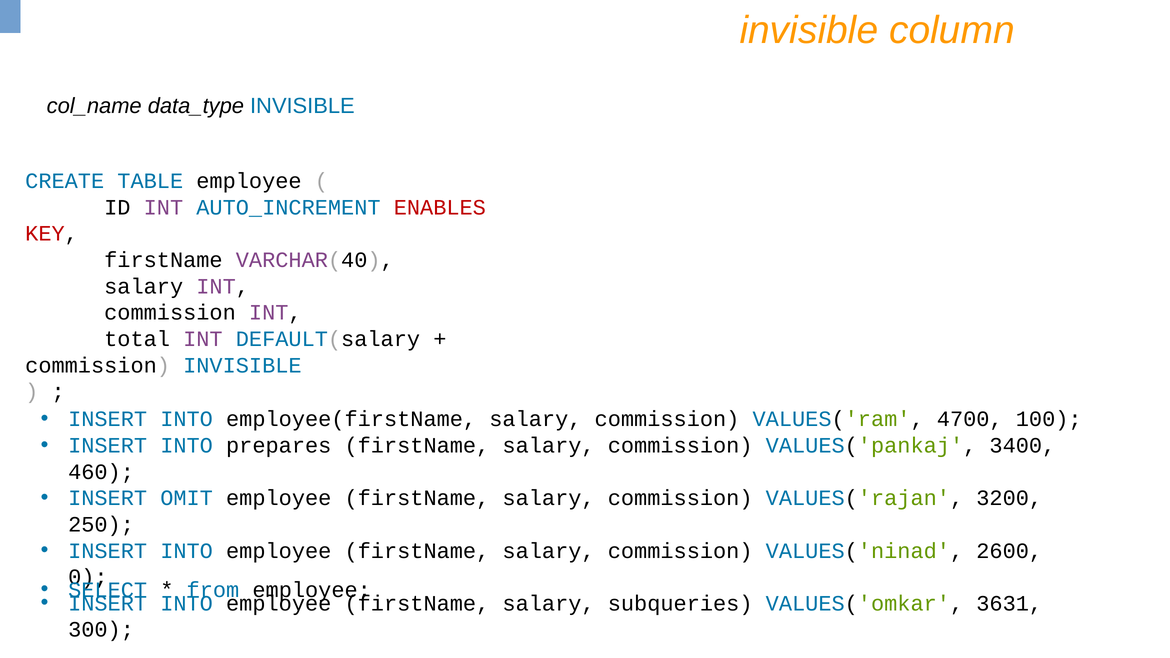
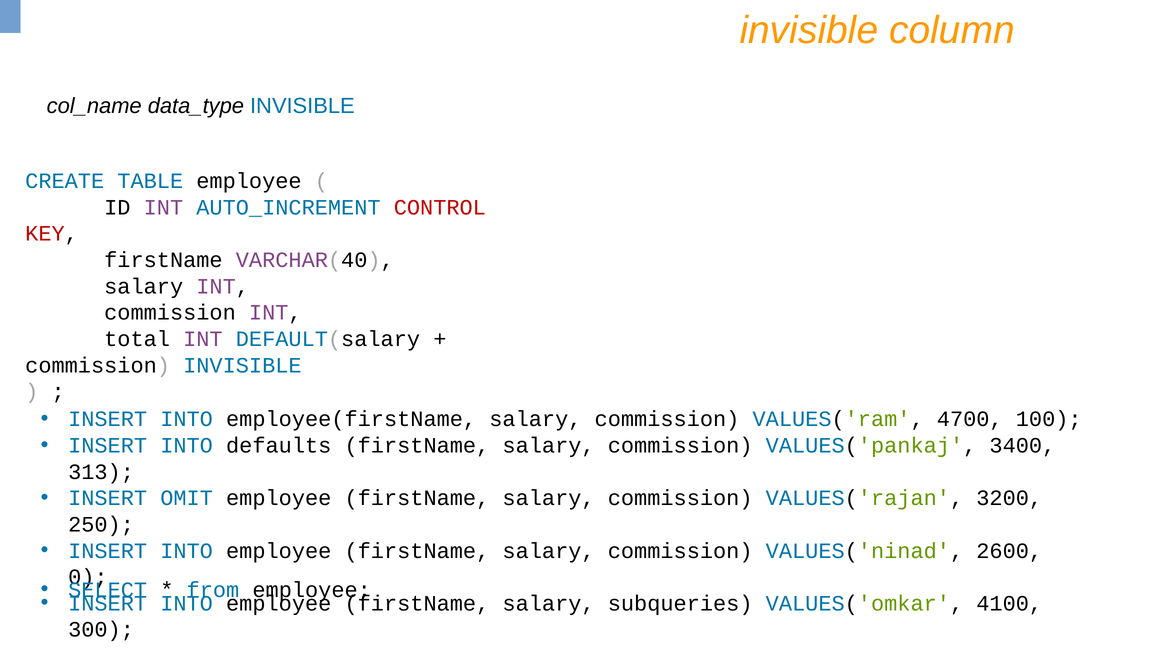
ENABLES: ENABLES -> CONTROL
prepares: prepares -> defaults
460: 460 -> 313
3631: 3631 -> 4100
